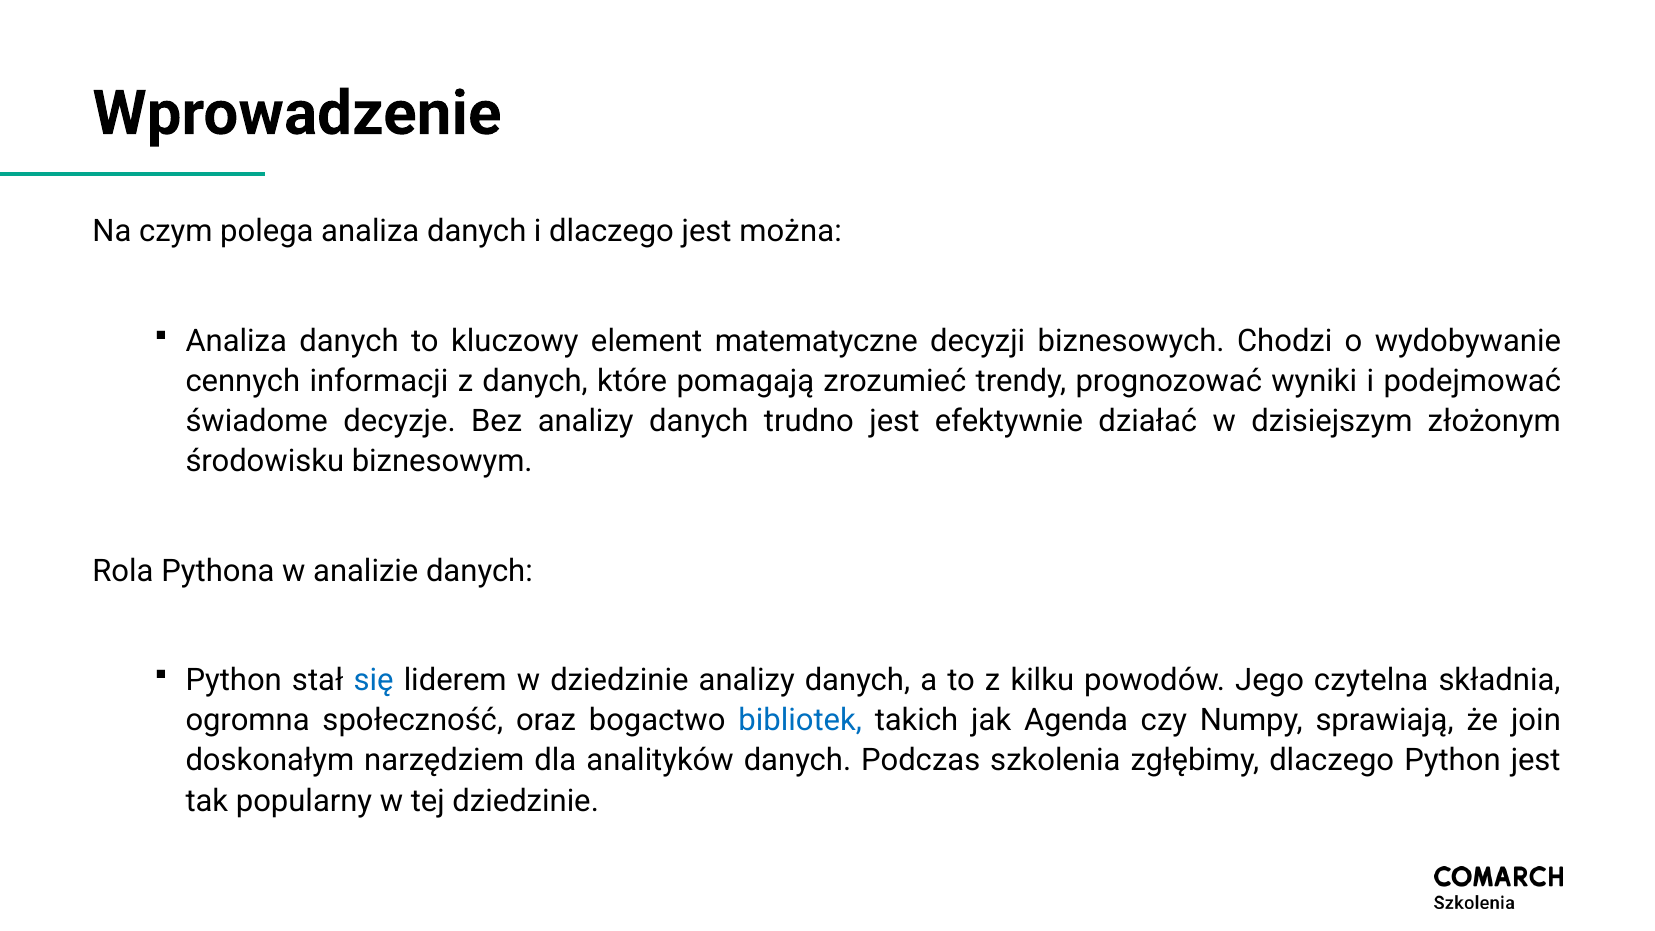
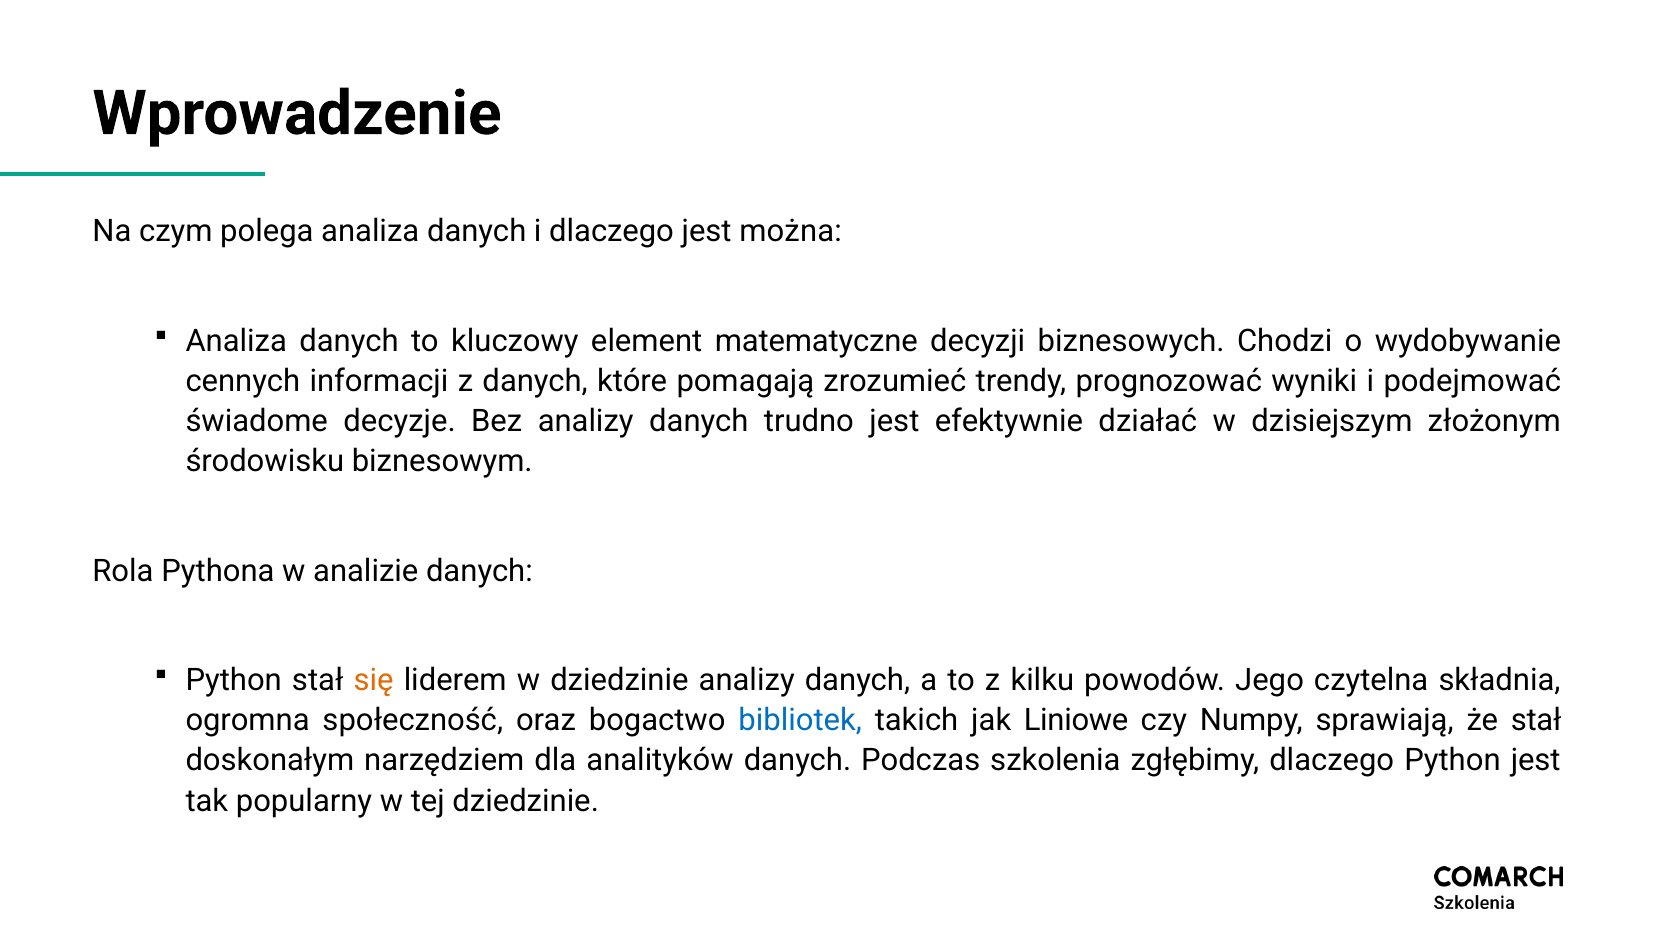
się colour: blue -> orange
Agenda: Agenda -> Liniowe
że join: join -> stał
